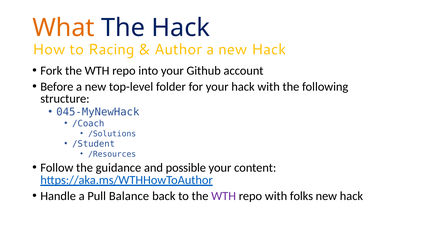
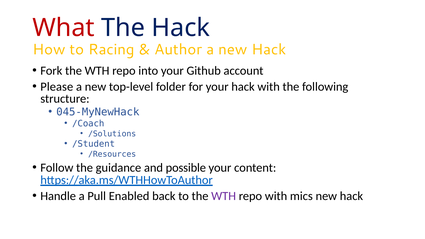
What colour: orange -> red
Before: Before -> Please
Balance: Balance -> Enabled
folks: folks -> mics
